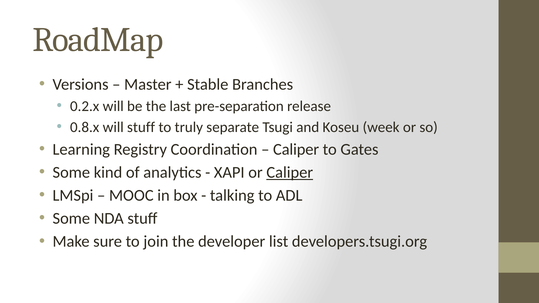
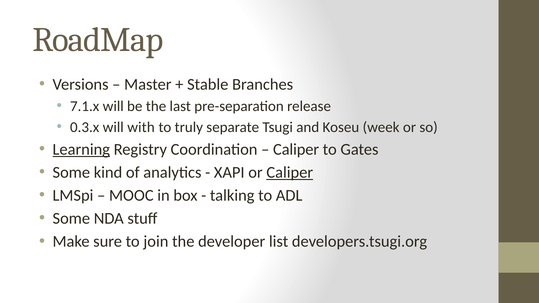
0.2.x: 0.2.x -> 7.1.x
0.8.x: 0.8.x -> 0.3.x
will stuff: stuff -> with
Learning underline: none -> present
